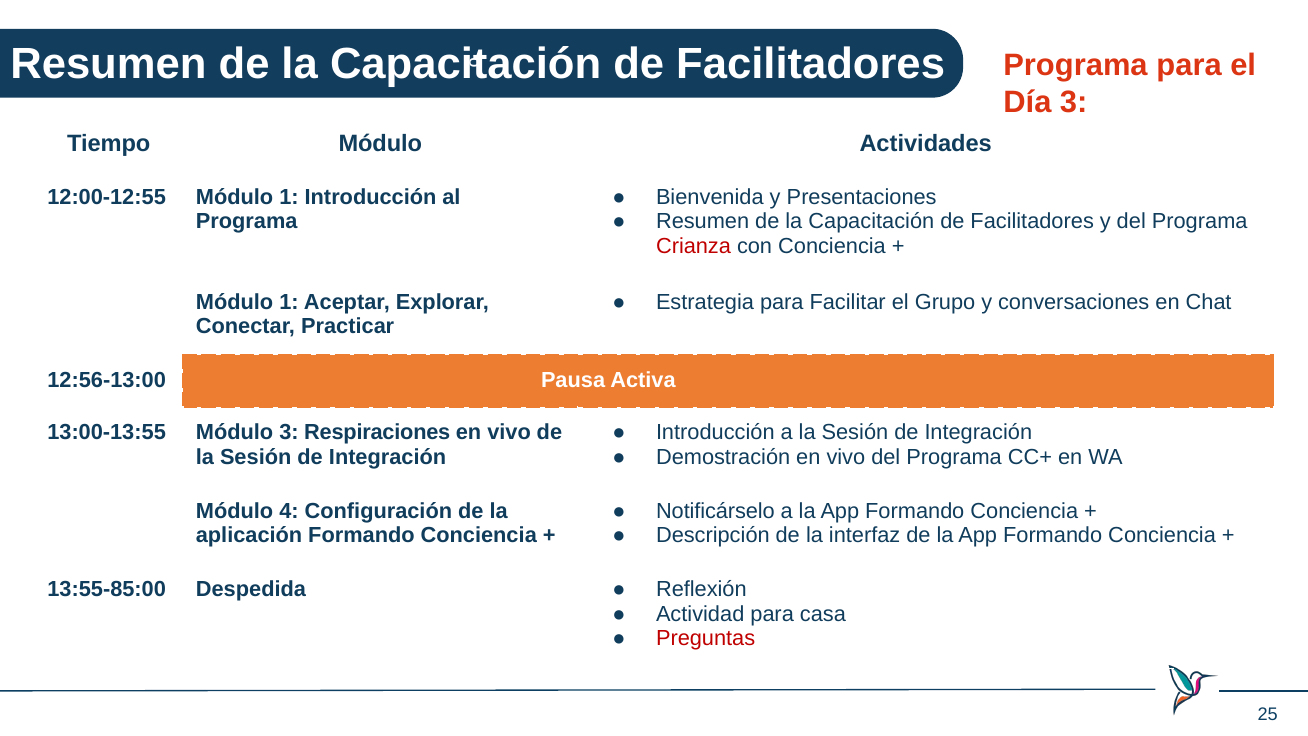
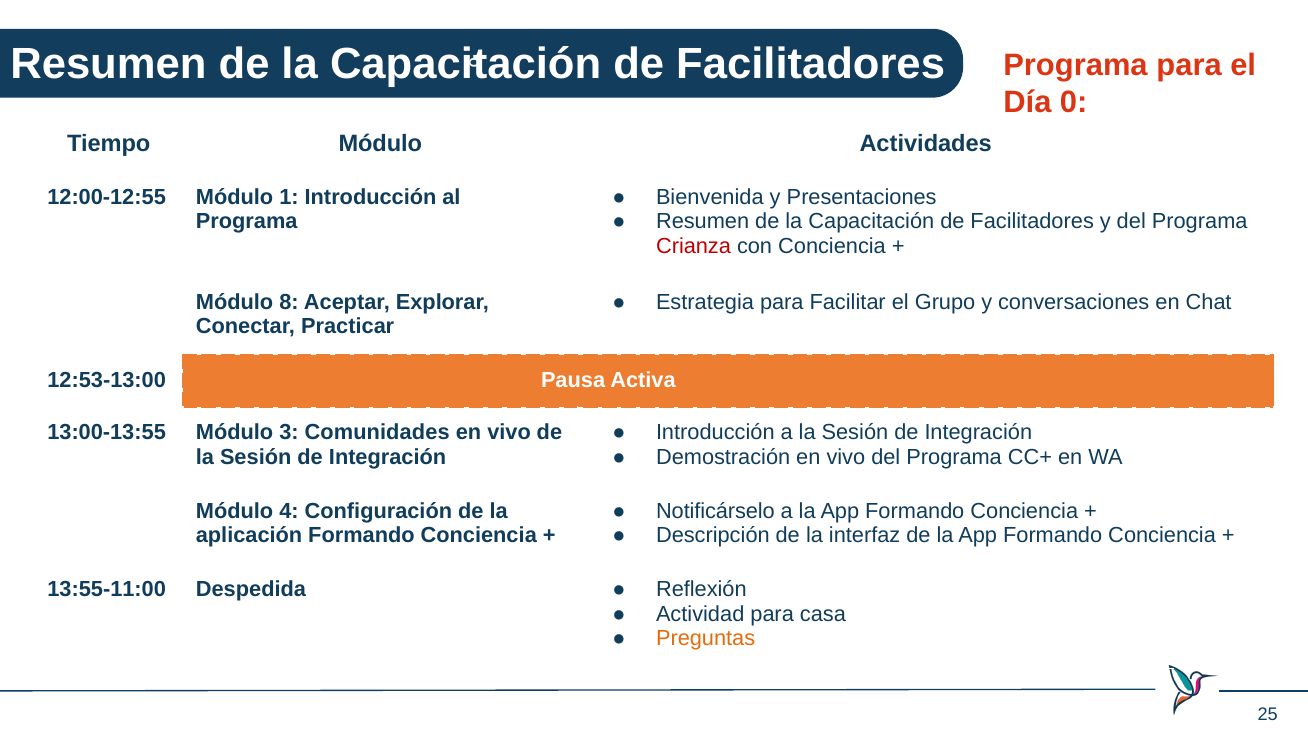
Día 3: 3 -> 0
1 at (289, 302): 1 -> 8
12:56-13:00: 12:56-13:00 -> 12:53-13:00
Respiraciones: Respiraciones -> Comunidades
13:55-85:00: 13:55-85:00 -> 13:55-11:00
Preguntas colour: red -> orange
